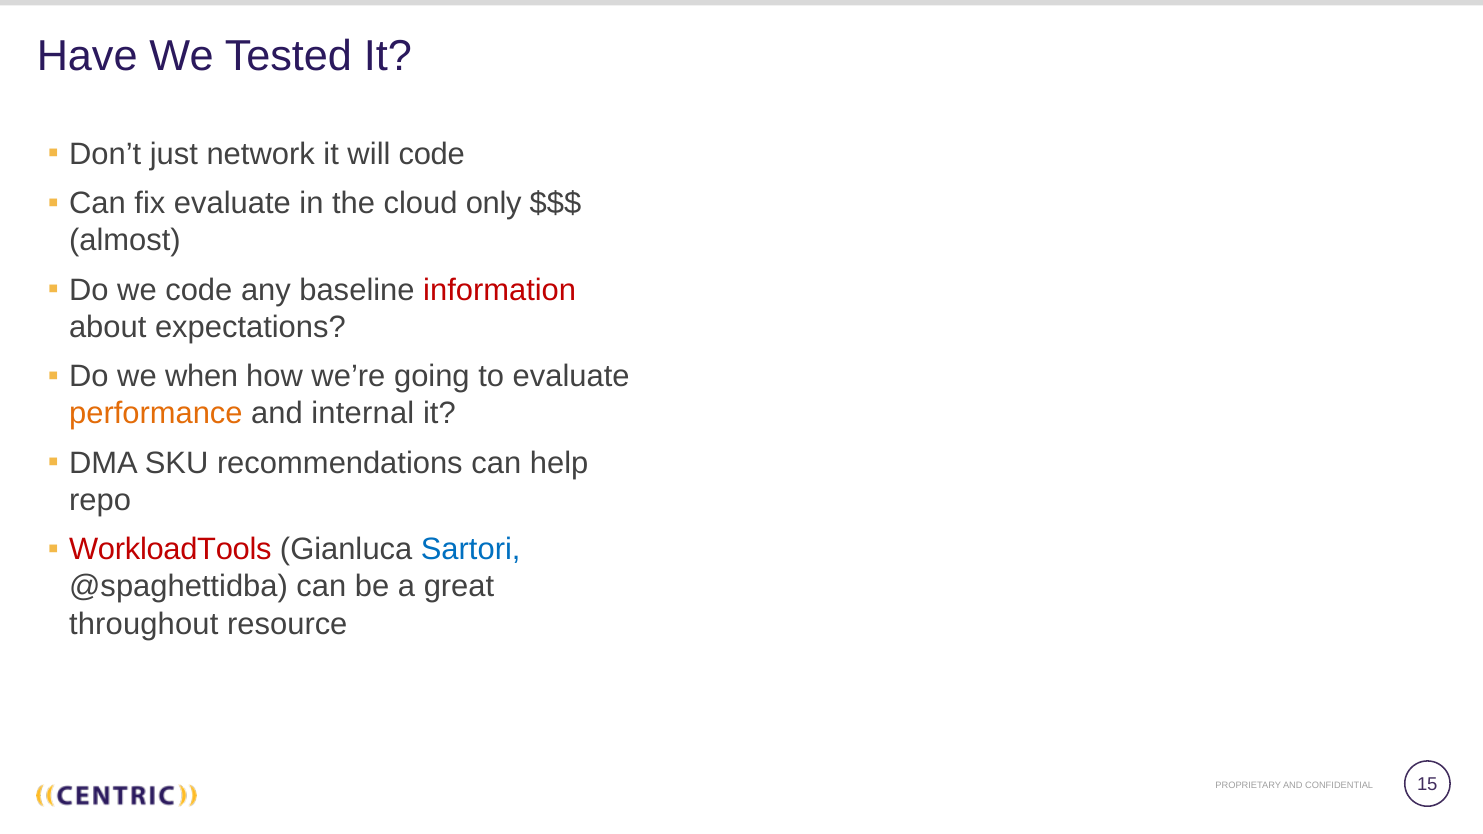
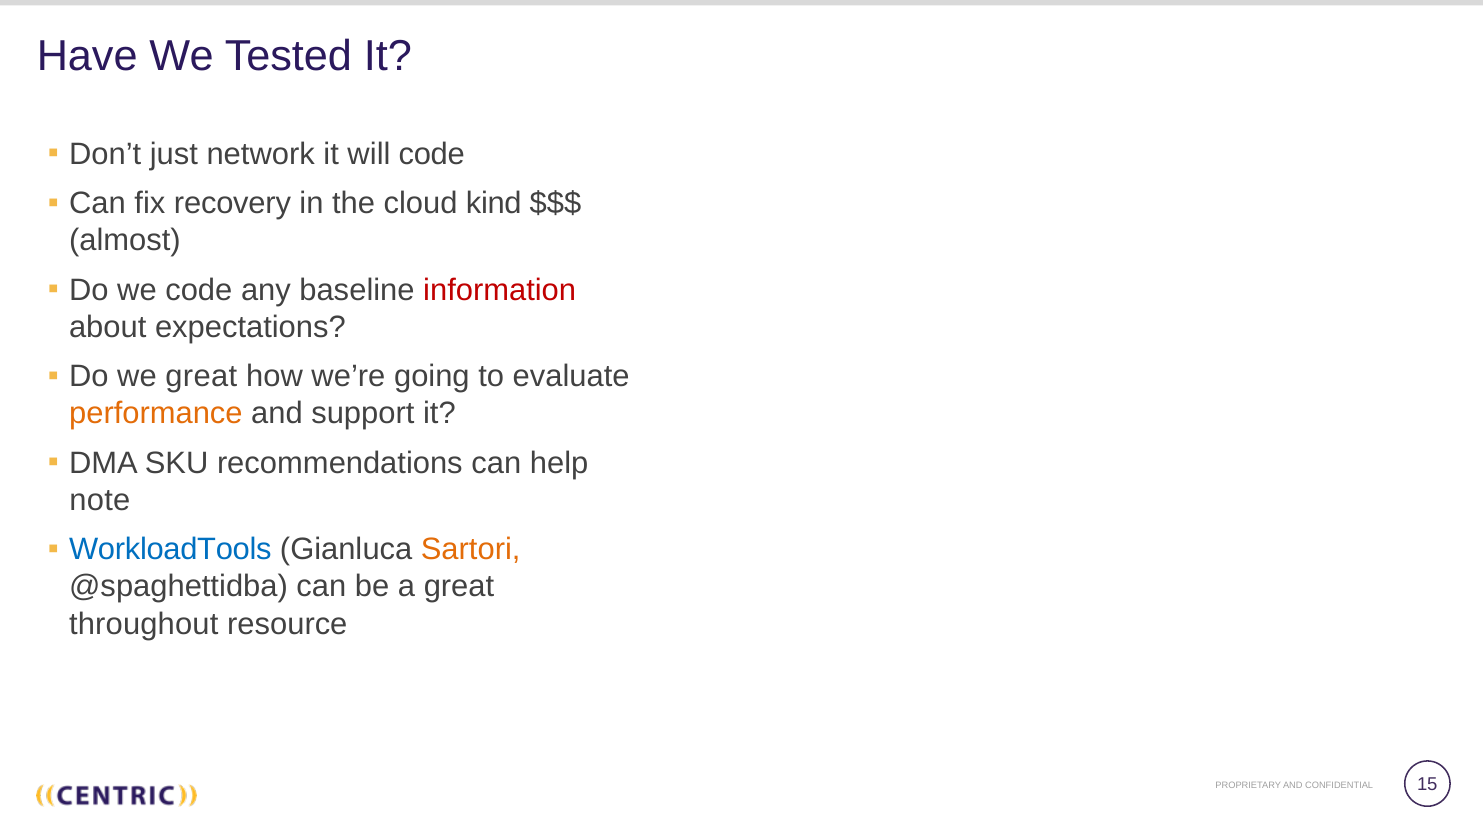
fix evaluate: evaluate -> recovery
only: only -> kind
we when: when -> great
internal: internal -> support
repo: repo -> note
WorkloadTools colour: red -> blue
Sartori colour: blue -> orange
